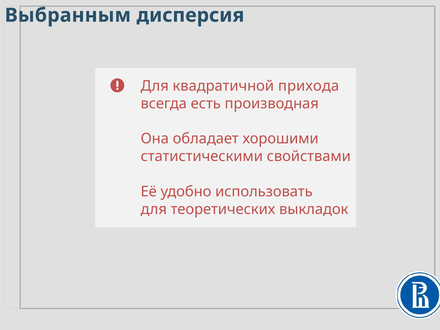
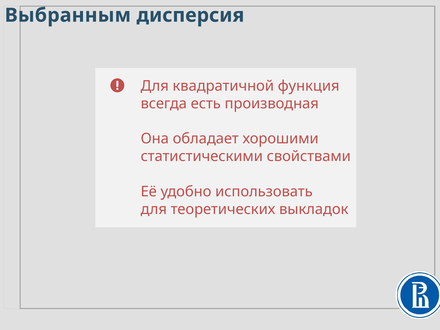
прихода: прихода -> функция
